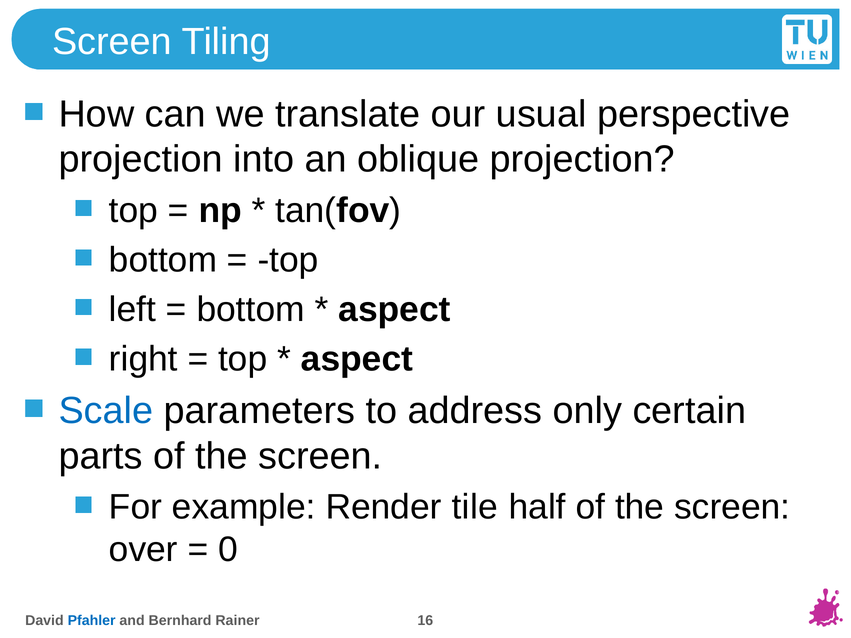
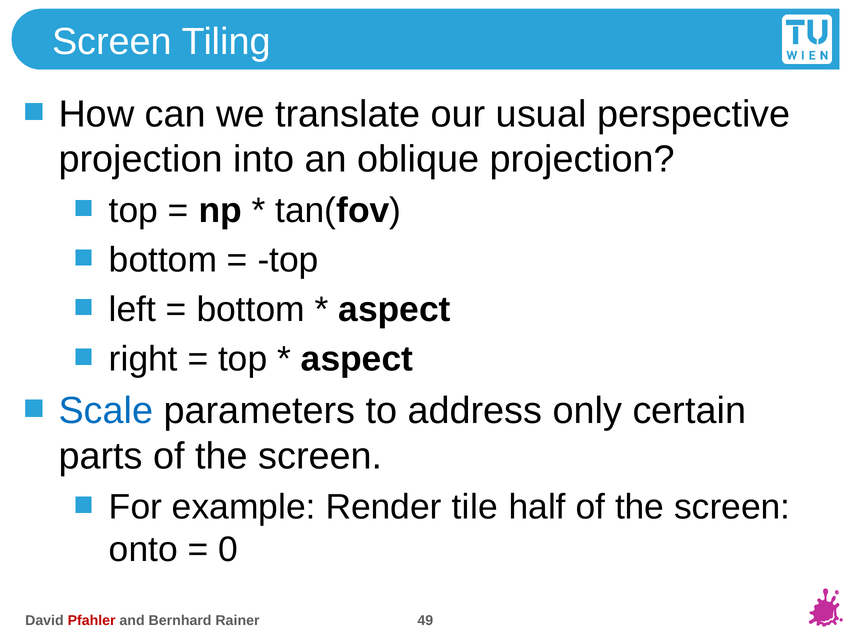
over: over -> onto
Pfahler colour: blue -> red
16: 16 -> 49
